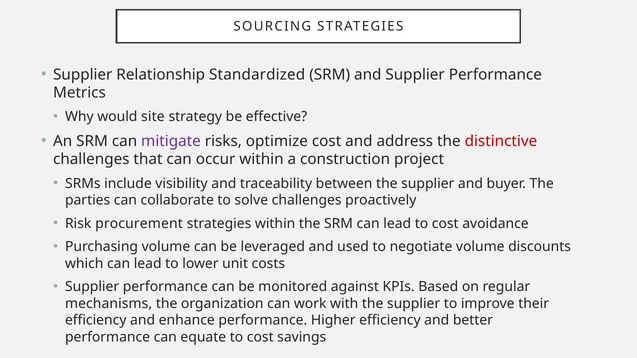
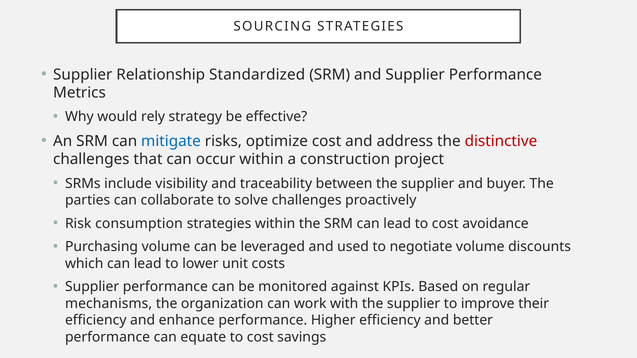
site: site -> rely
mitigate colour: purple -> blue
procurement: procurement -> consumption
